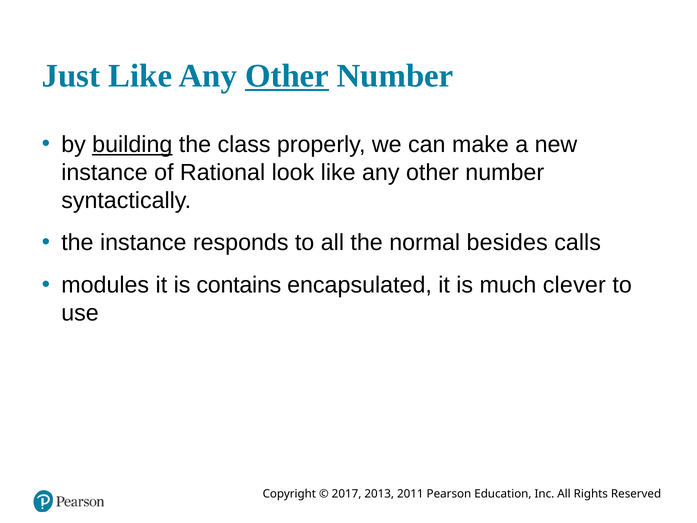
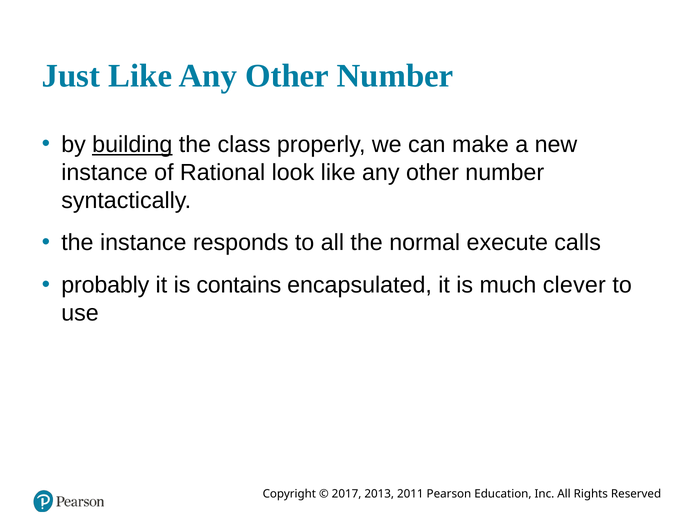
Other at (287, 76) underline: present -> none
besides: besides -> execute
modules: modules -> probably
